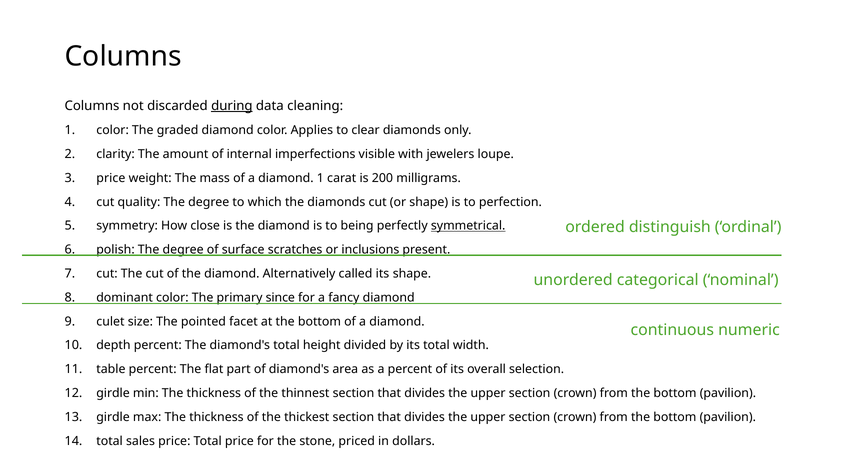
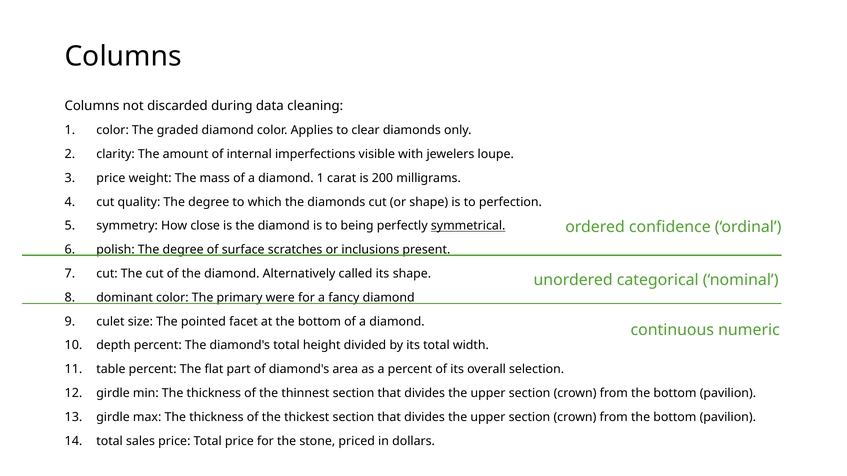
during underline: present -> none
distinguish: distinguish -> confidence
since: since -> were
